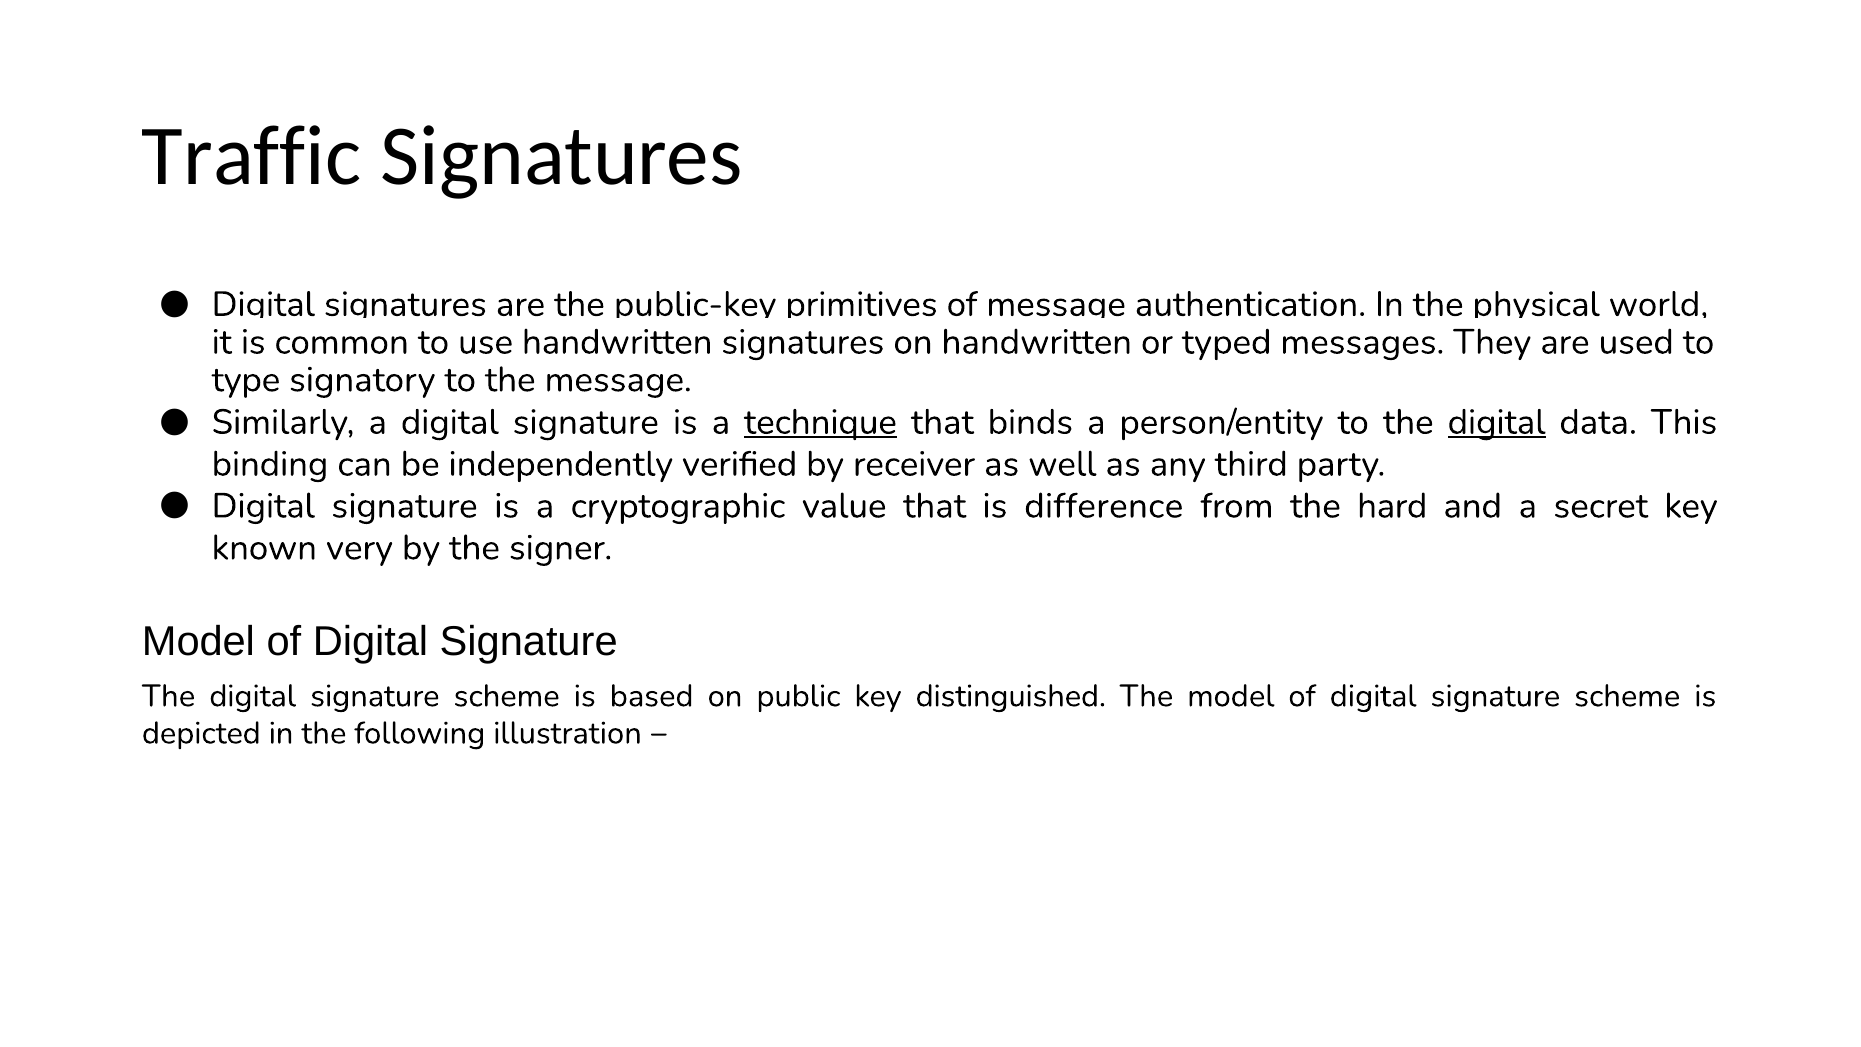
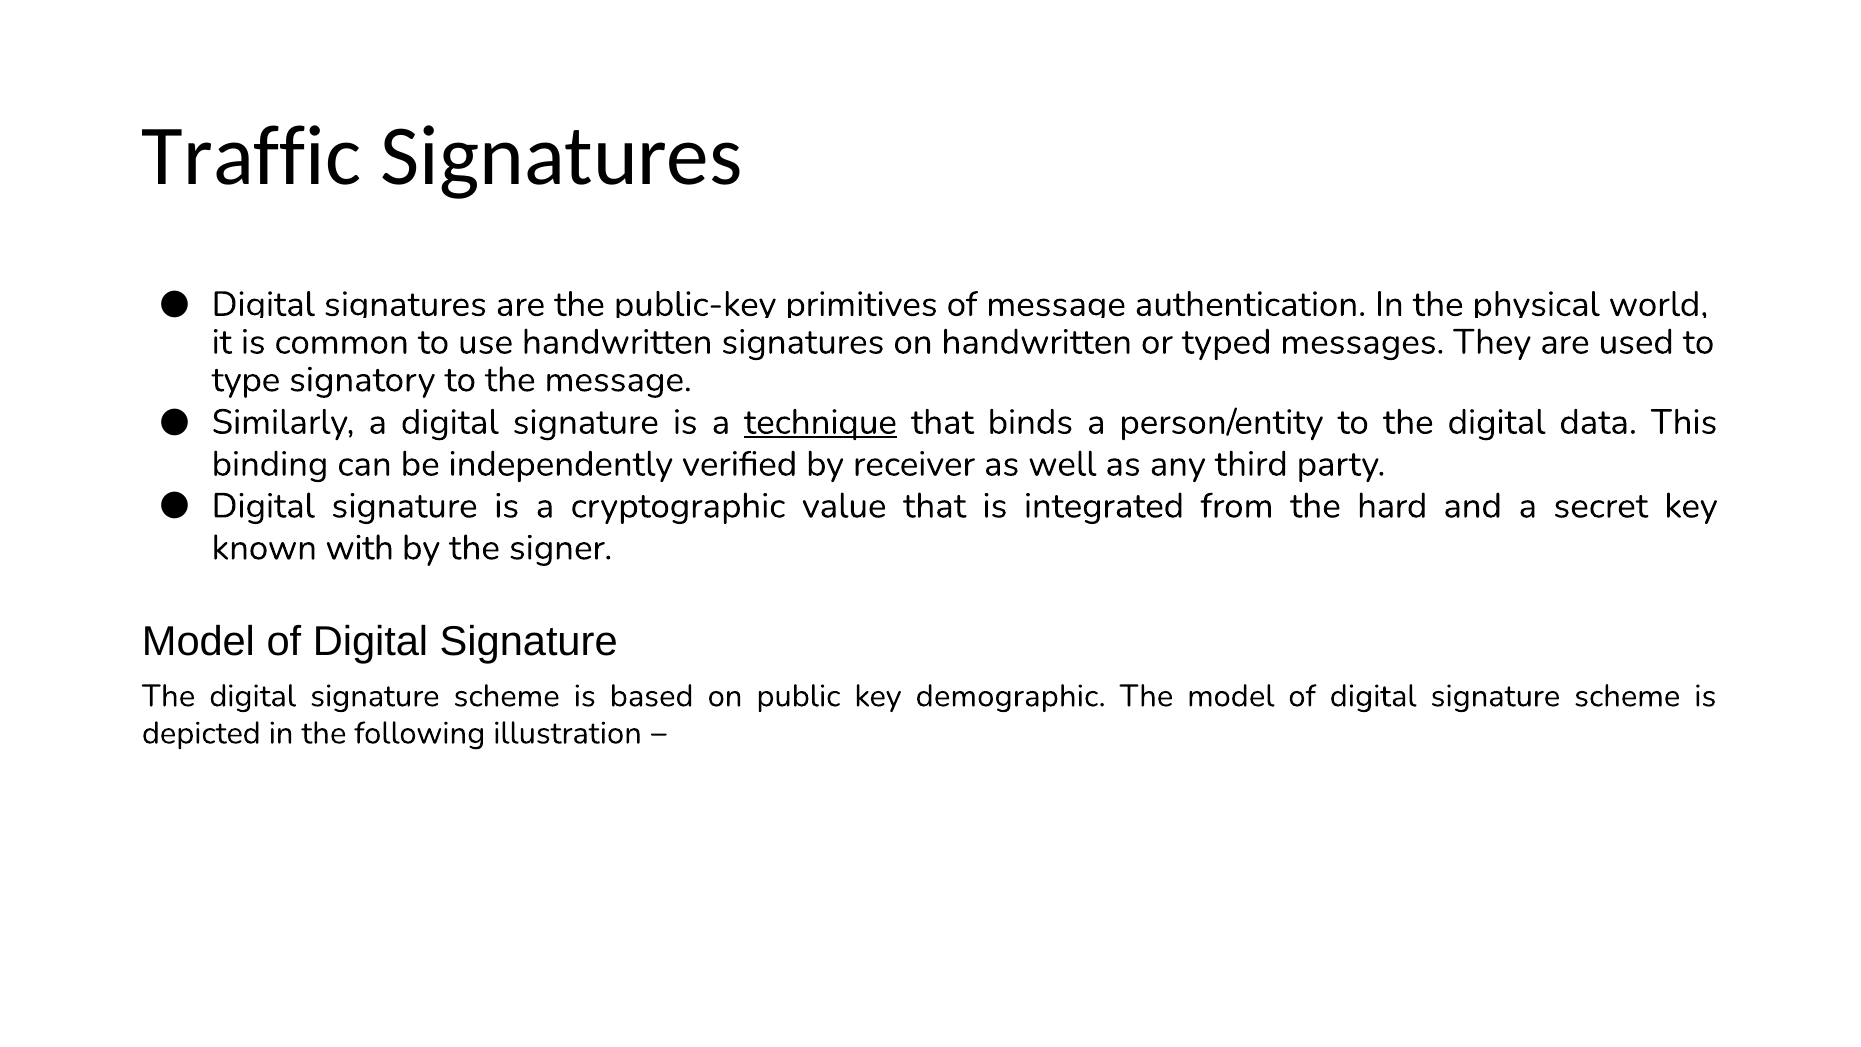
digital at (1497, 422) underline: present -> none
difference: difference -> integrated
very: very -> with
distinguished: distinguished -> demographic
